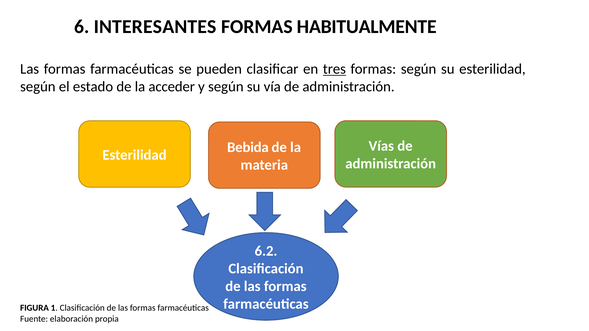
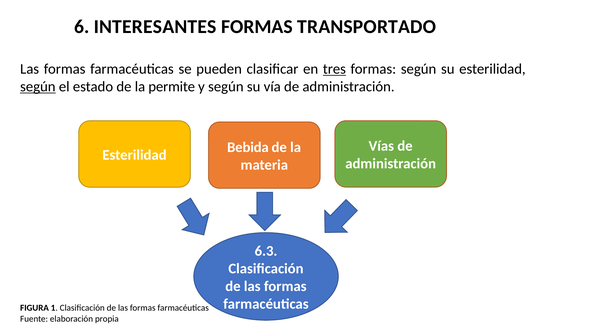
HABITUALMENTE: HABITUALMENTE -> TRANSPORTADO
según at (38, 87) underline: none -> present
acceder: acceder -> permite
6.2: 6.2 -> 6.3
